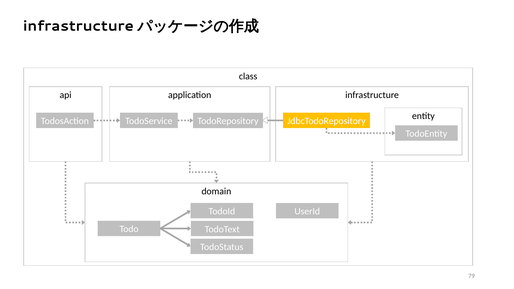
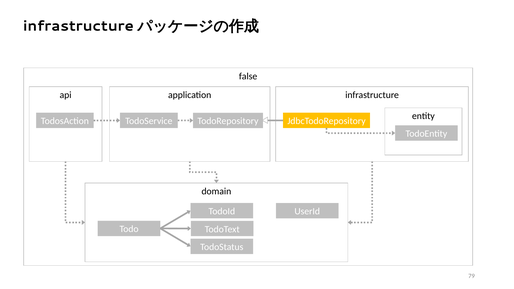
class: class -> false
